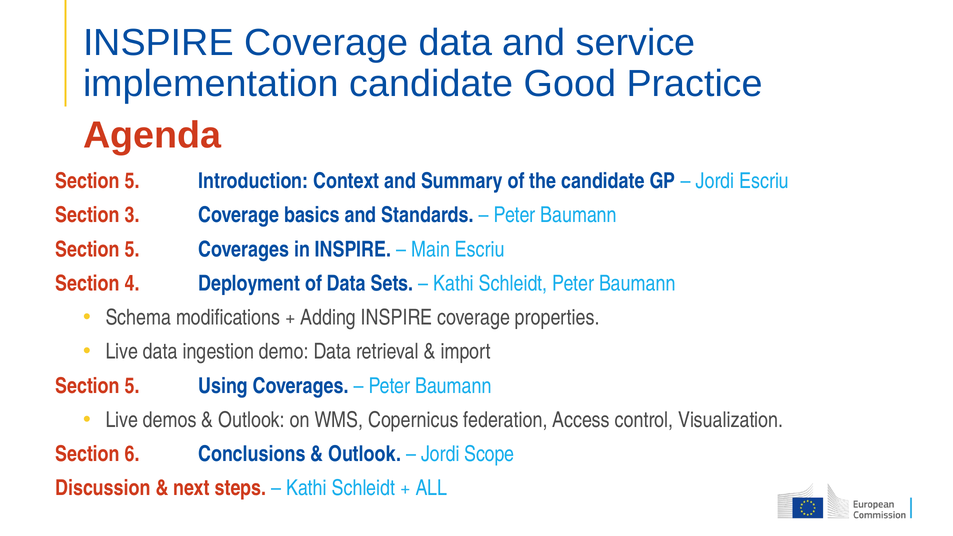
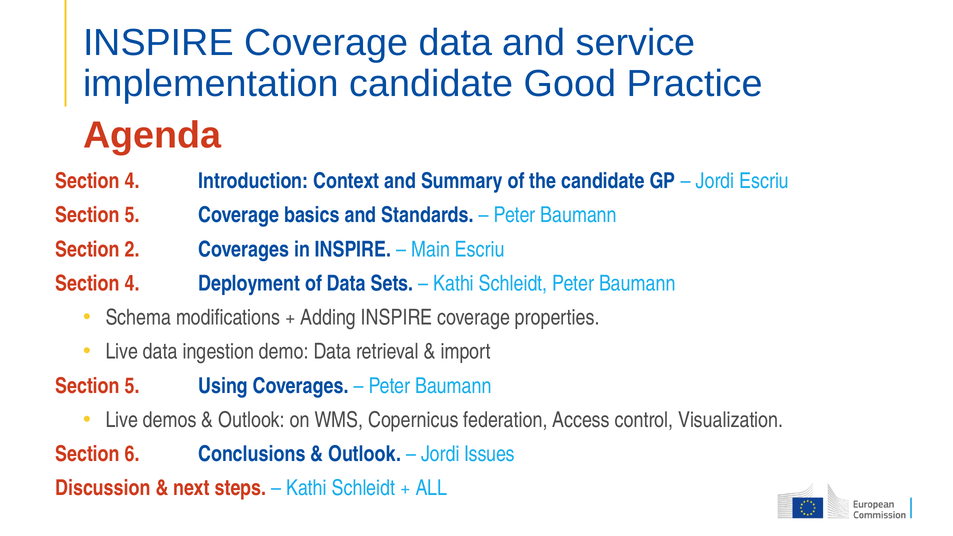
5 at (132, 181): 5 -> 4
3 at (132, 215): 3 -> 5
5 at (132, 249): 5 -> 2
Scope: Scope -> Issues
